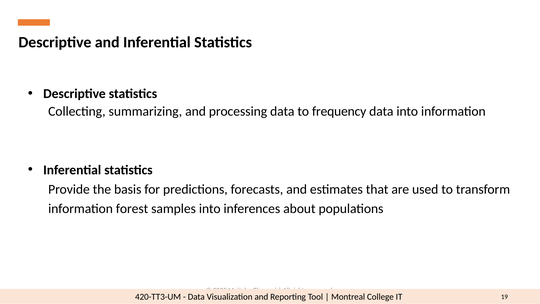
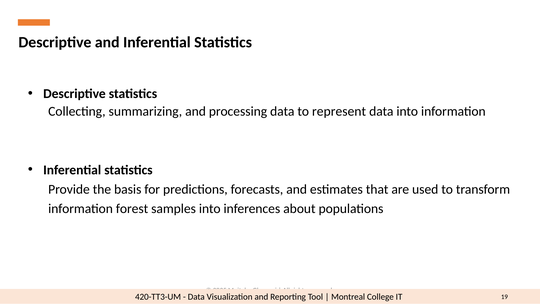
frequency: frequency -> represent
